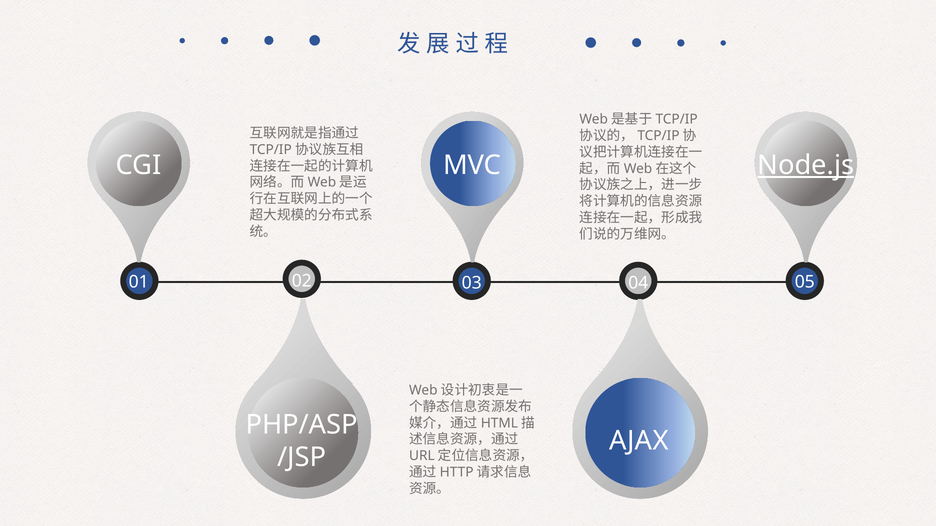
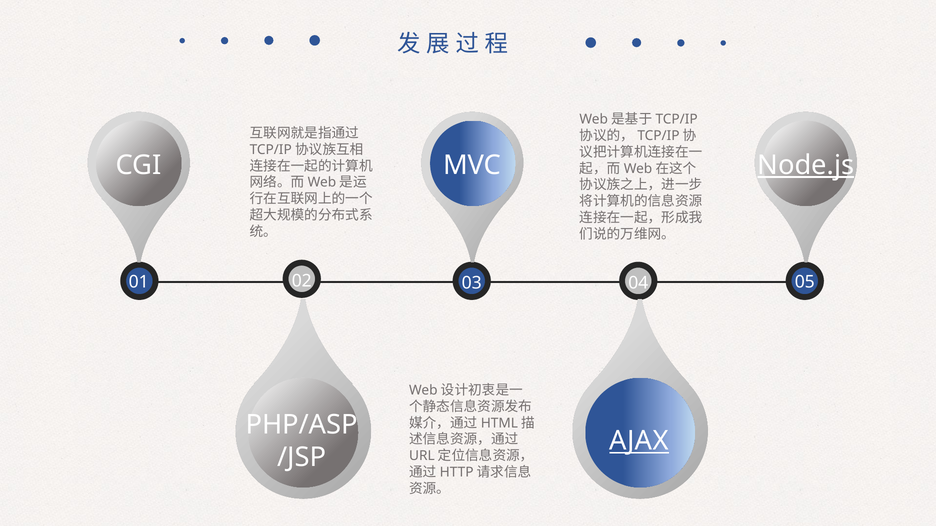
AJAX underline: none -> present
